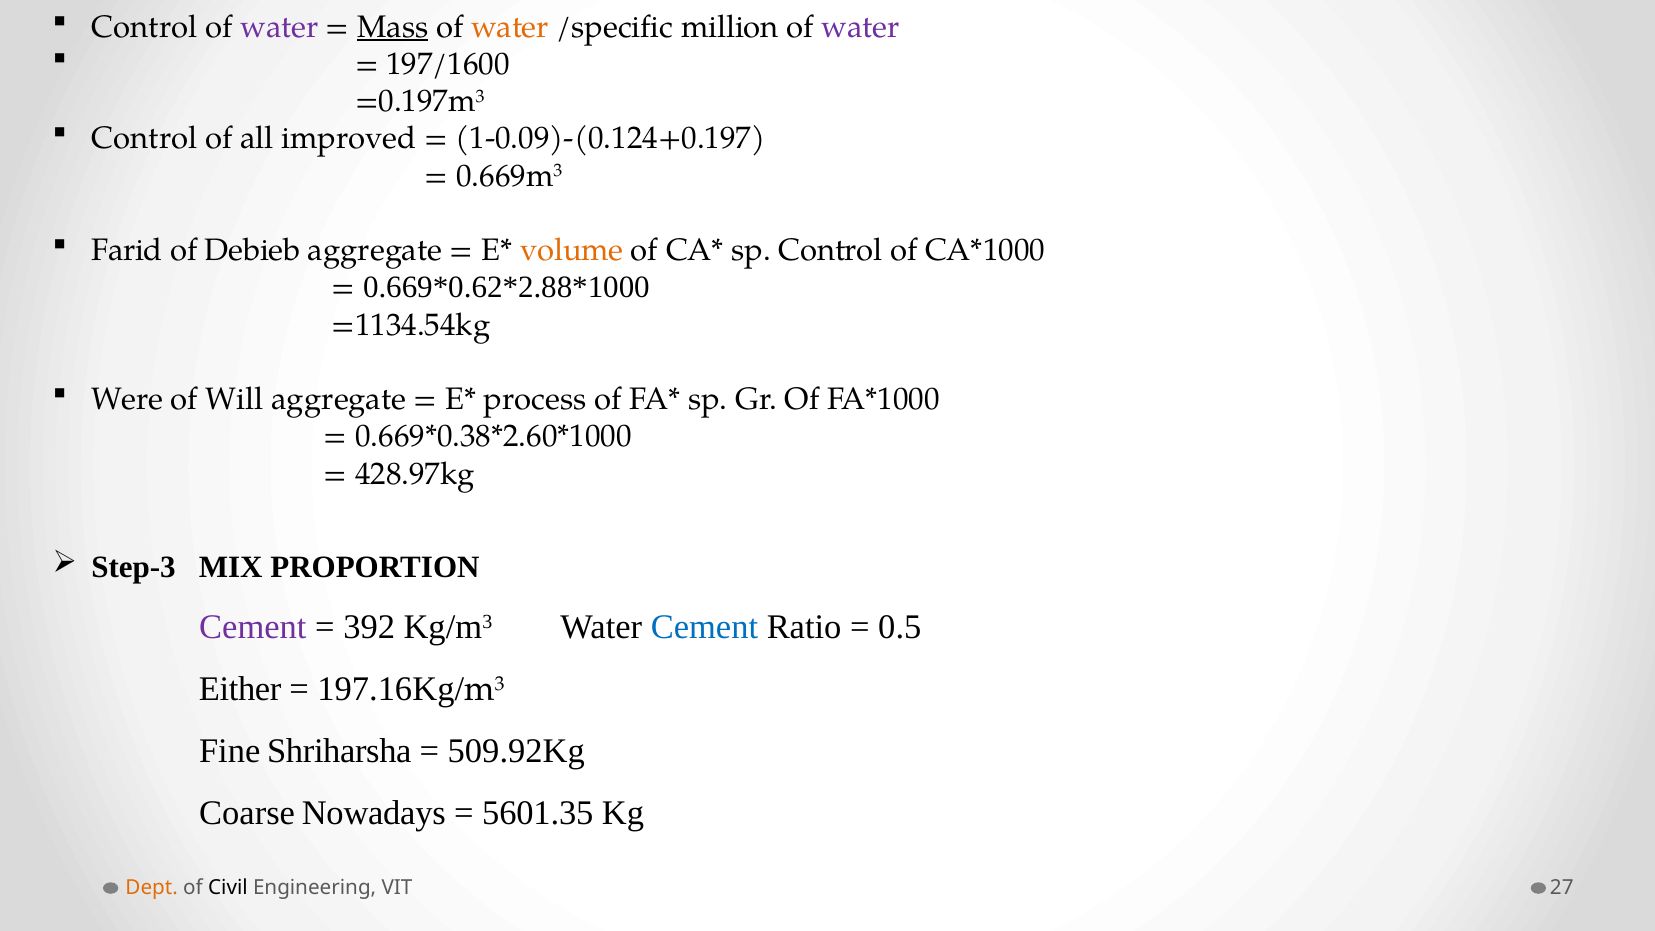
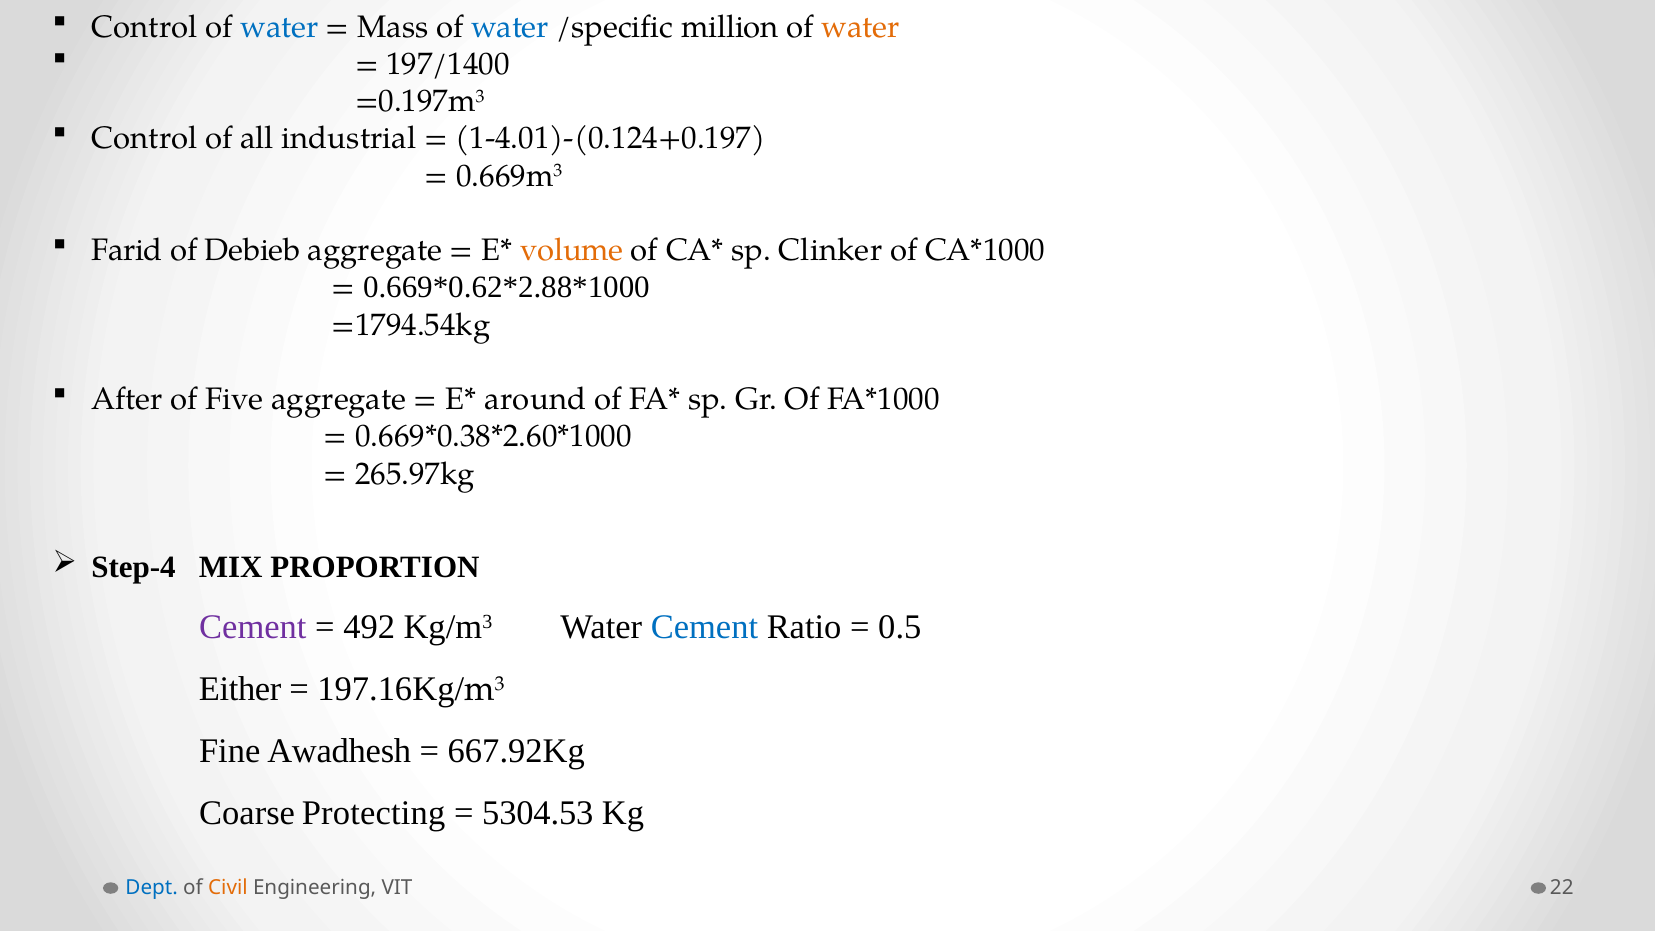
water at (279, 27) colour: purple -> blue
Mass underline: present -> none
water at (510, 27) colour: orange -> blue
water at (860, 27) colour: purple -> orange
197/1600: 197/1600 -> 197/1400
improved: improved -> industrial
1-0.09)-(0.124+0.197: 1-0.09)-(0.124+0.197 -> 1-4.01)-(0.124+0.197
sp Control: Control -> Clinker
=1134.54kg: =1134.54kg -> =1794.54kg
Were: Were -> After
Will: Will -> Five
process: process -> around
428.97kg: 428.97kg -> 265.97kg
Step-3: Step-3 -> Step-4
392: 392 -> 492
Shriharsha: Shriharsha -> Awadhesh
509.92Kg: 509.92Kg -> 667.92Kg
Nowadays: Nowadays -> Protecting
5601.35: 5601.35 -> 5304.53
Dept colour: orange -> blue
Civil colour: black -> orange
27: 27 -> 22
